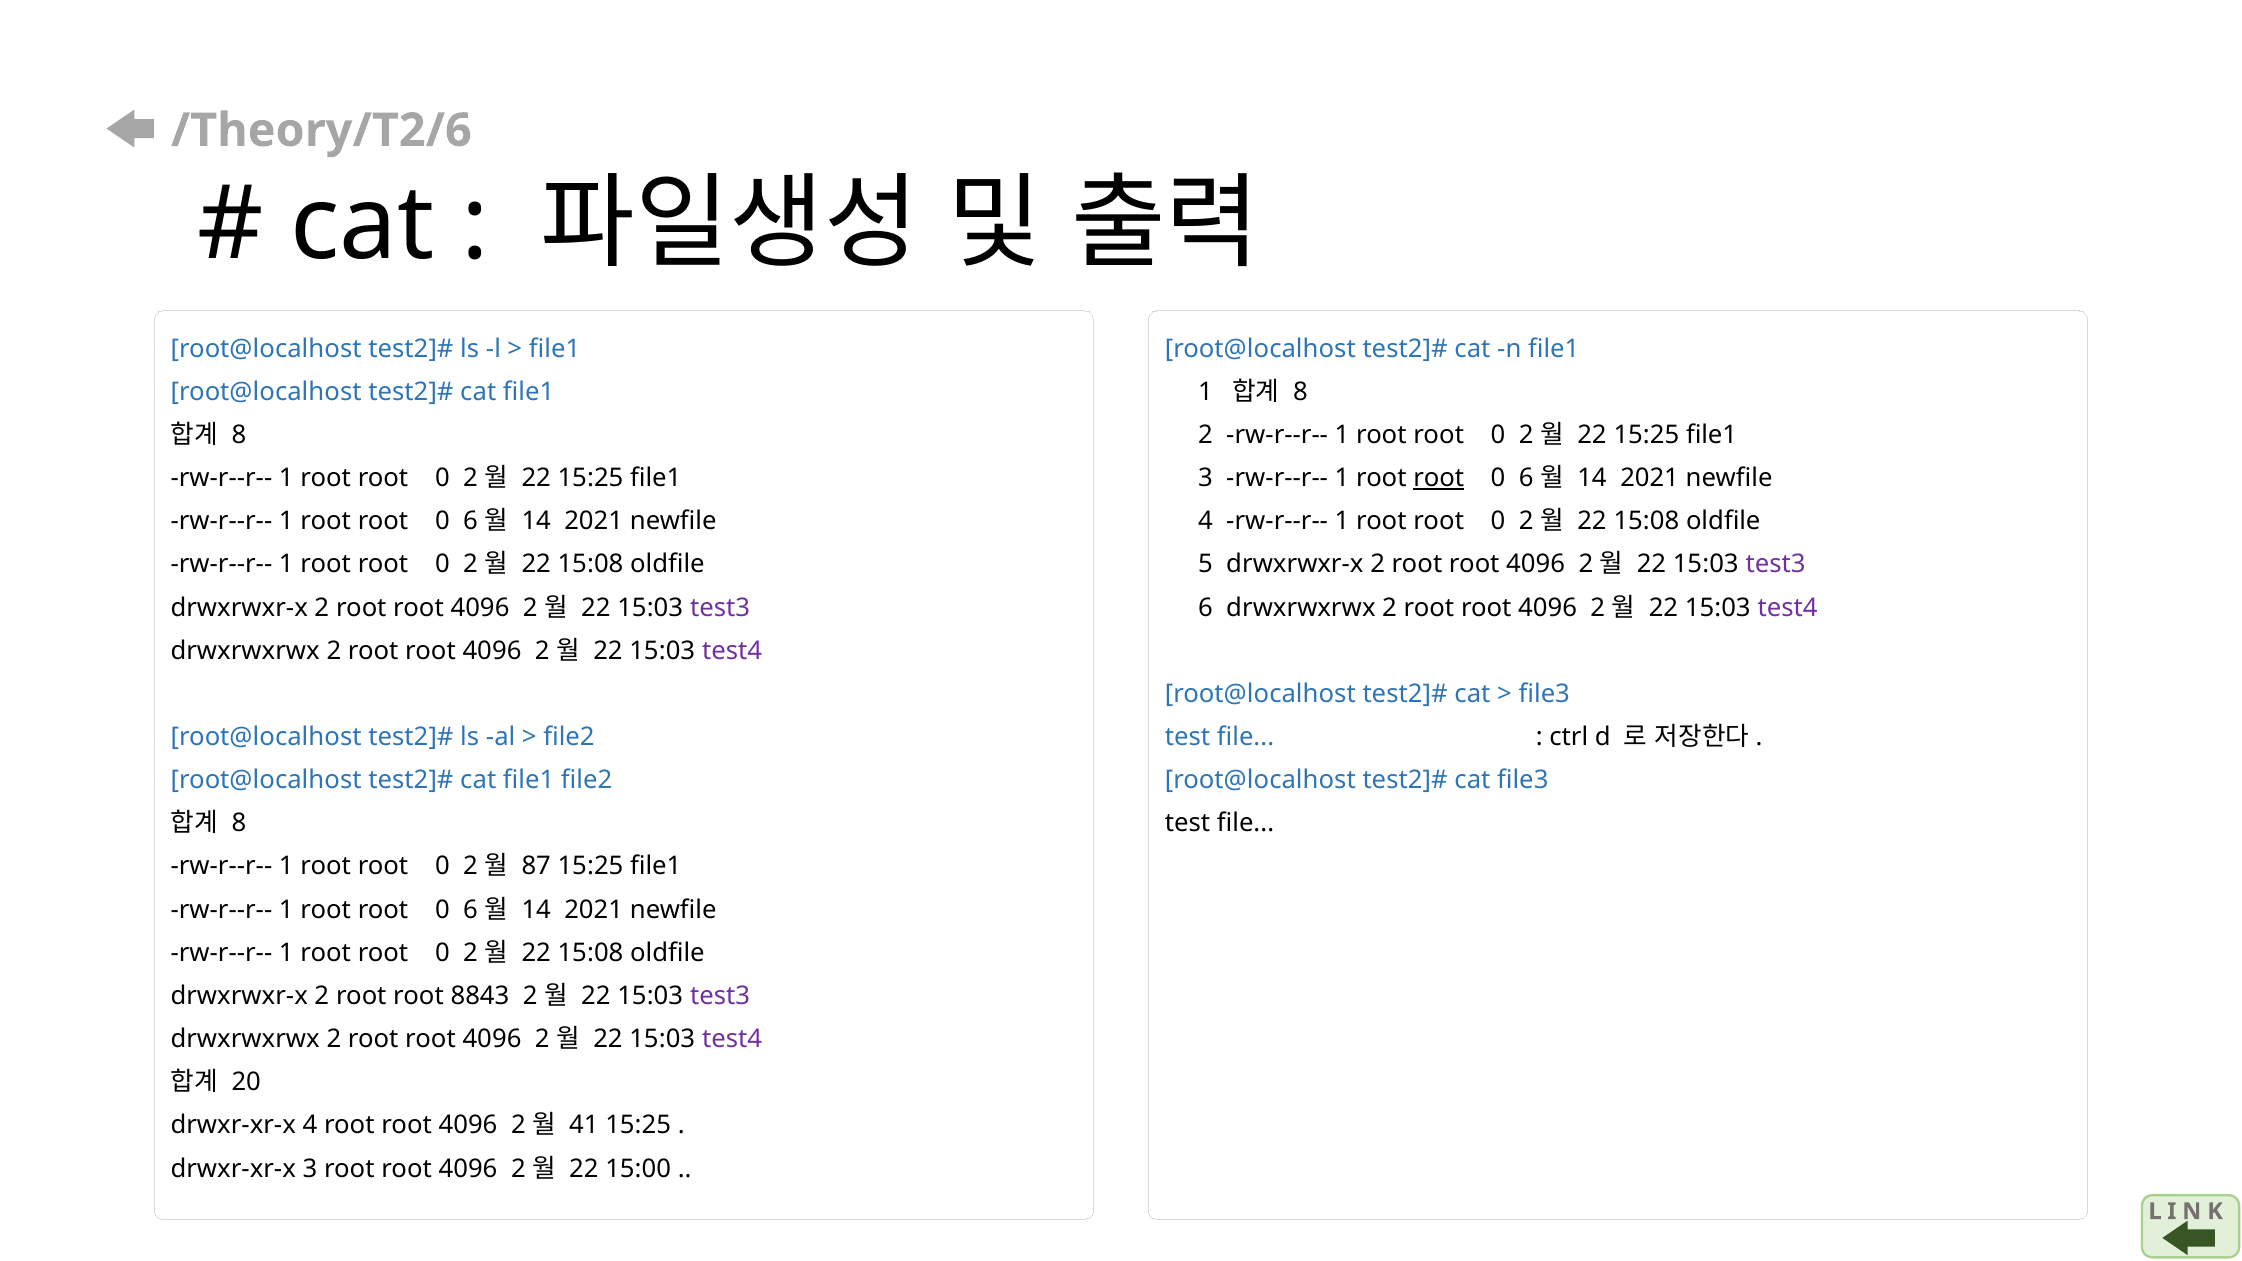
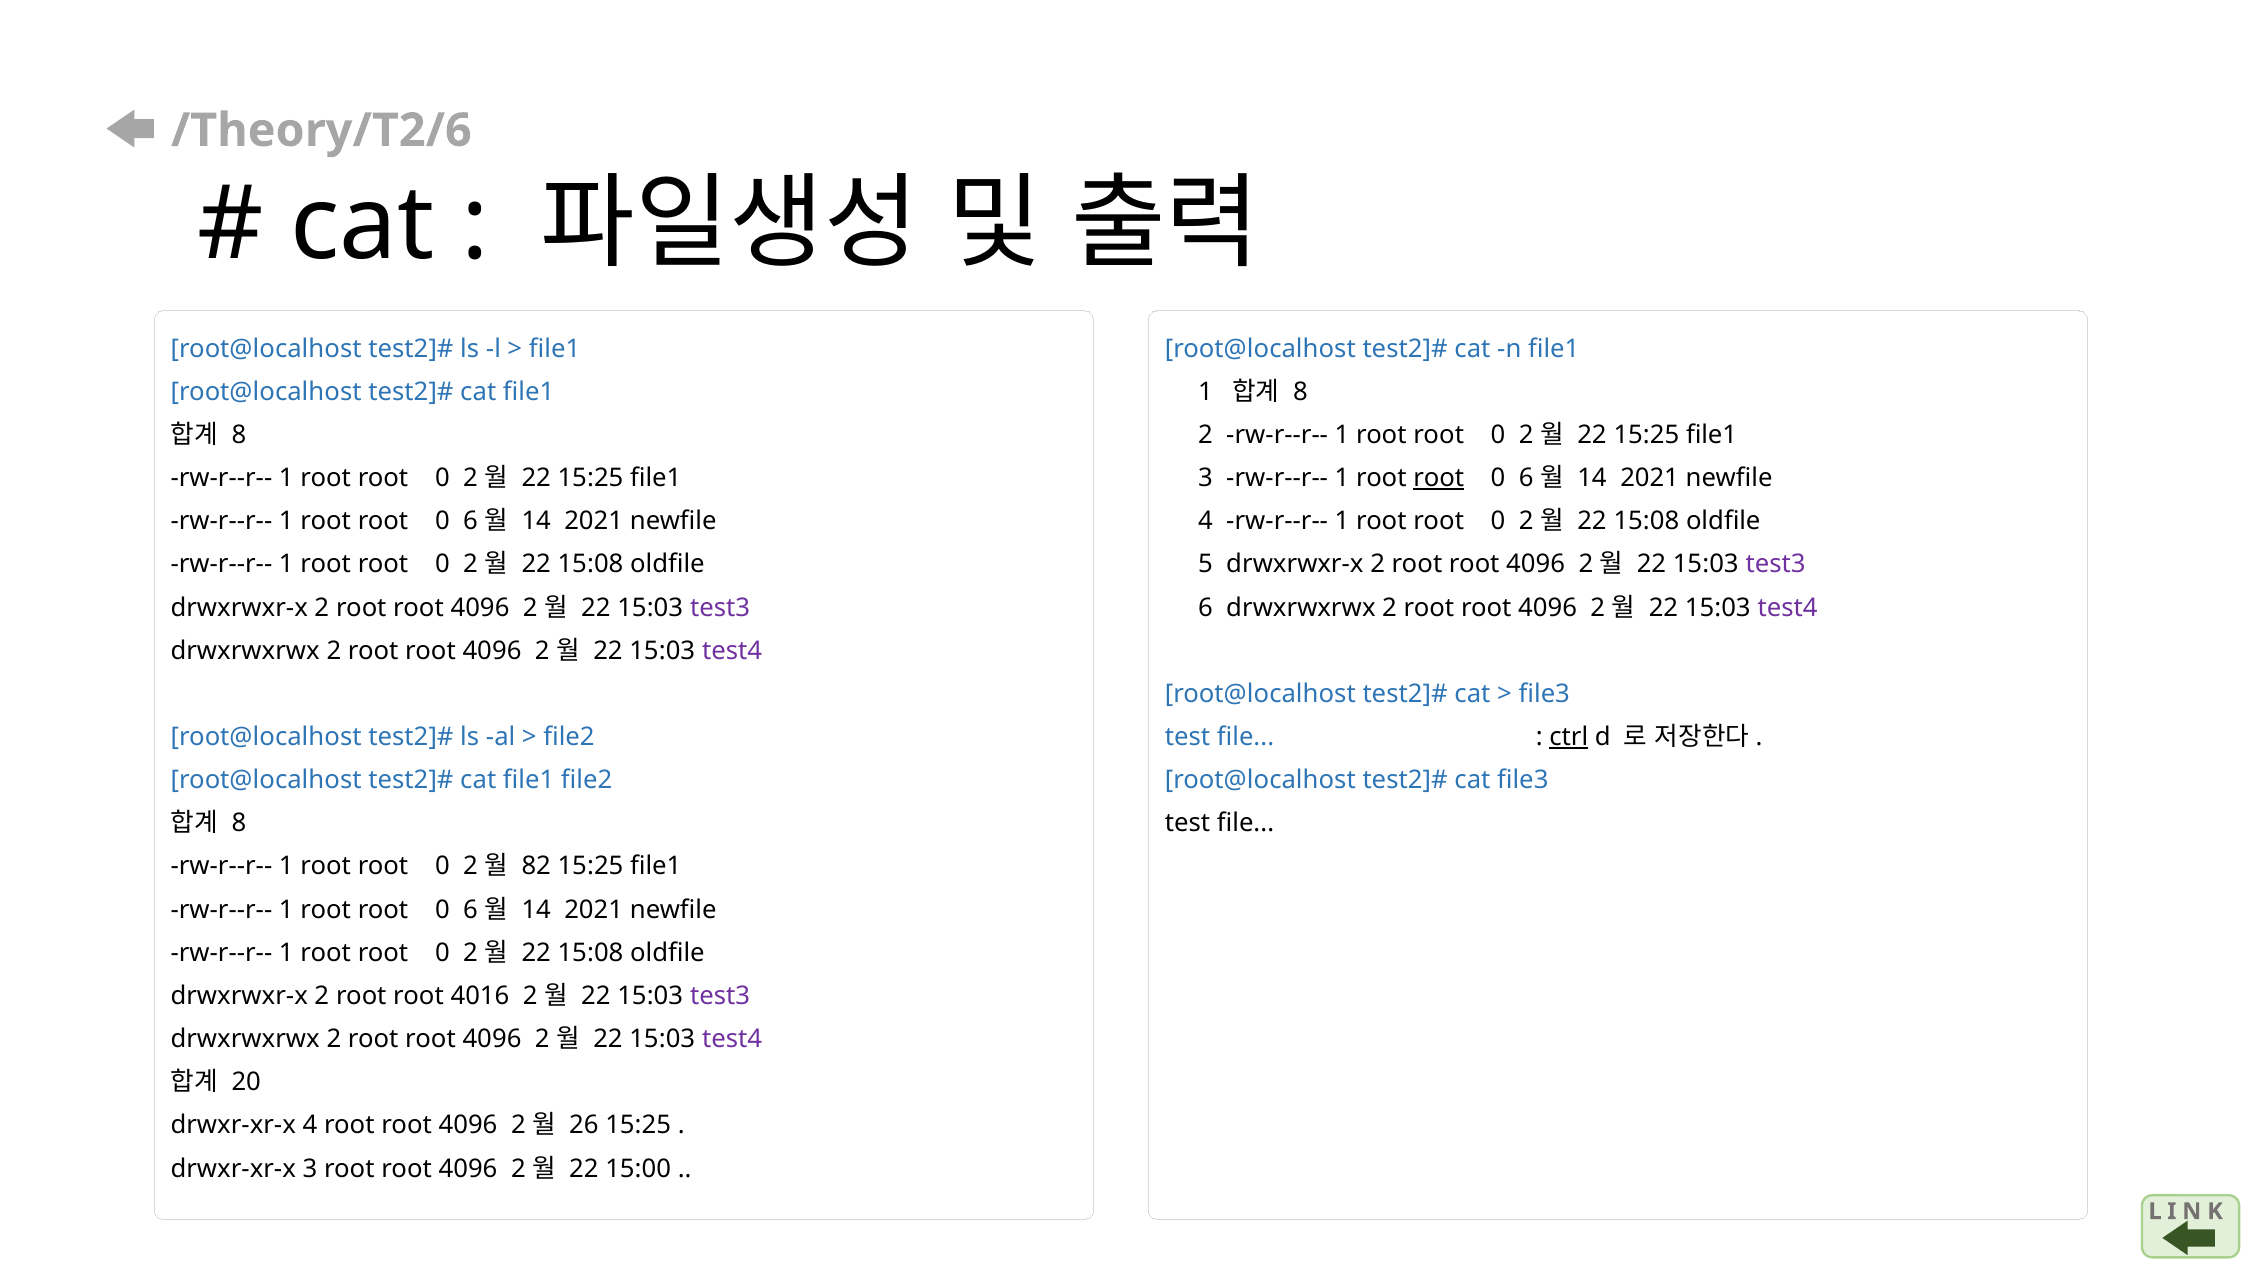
ctrl underline: none -> present
87: 87 -> 82
8843: 8843 -> 4016
41: 41 -> 26
